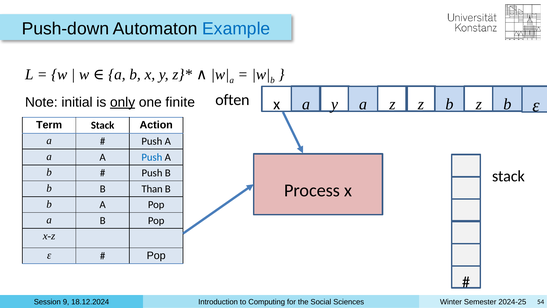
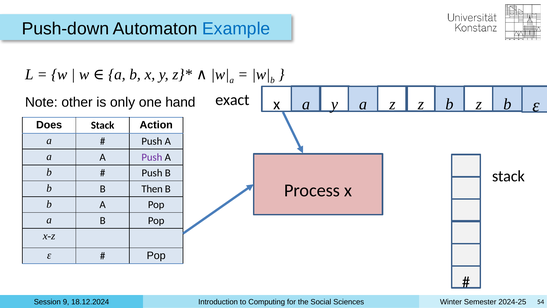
often: often -> exact
initial: initial -> other
only underline: present -> none
finite: finite -> hand
Term: Term -> Does
Push at (152, 157) colour: blue -> purple
Than: Than -> Then
